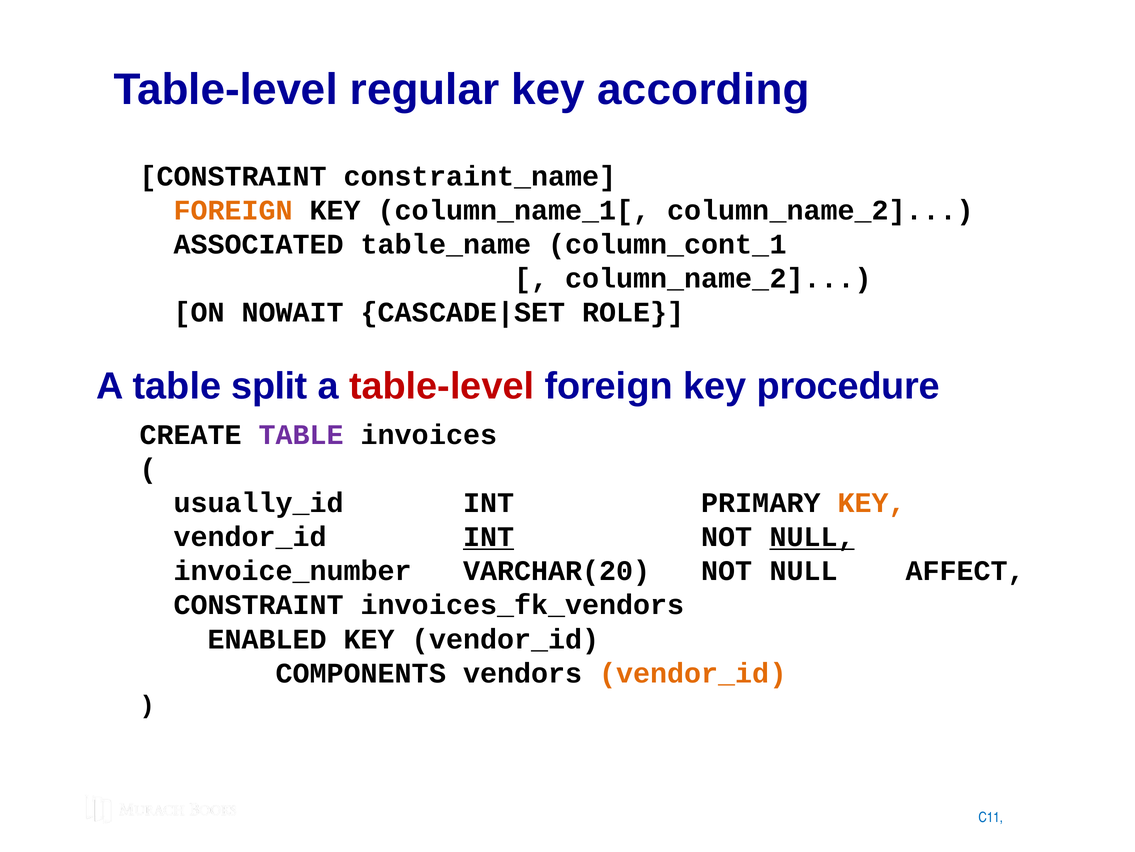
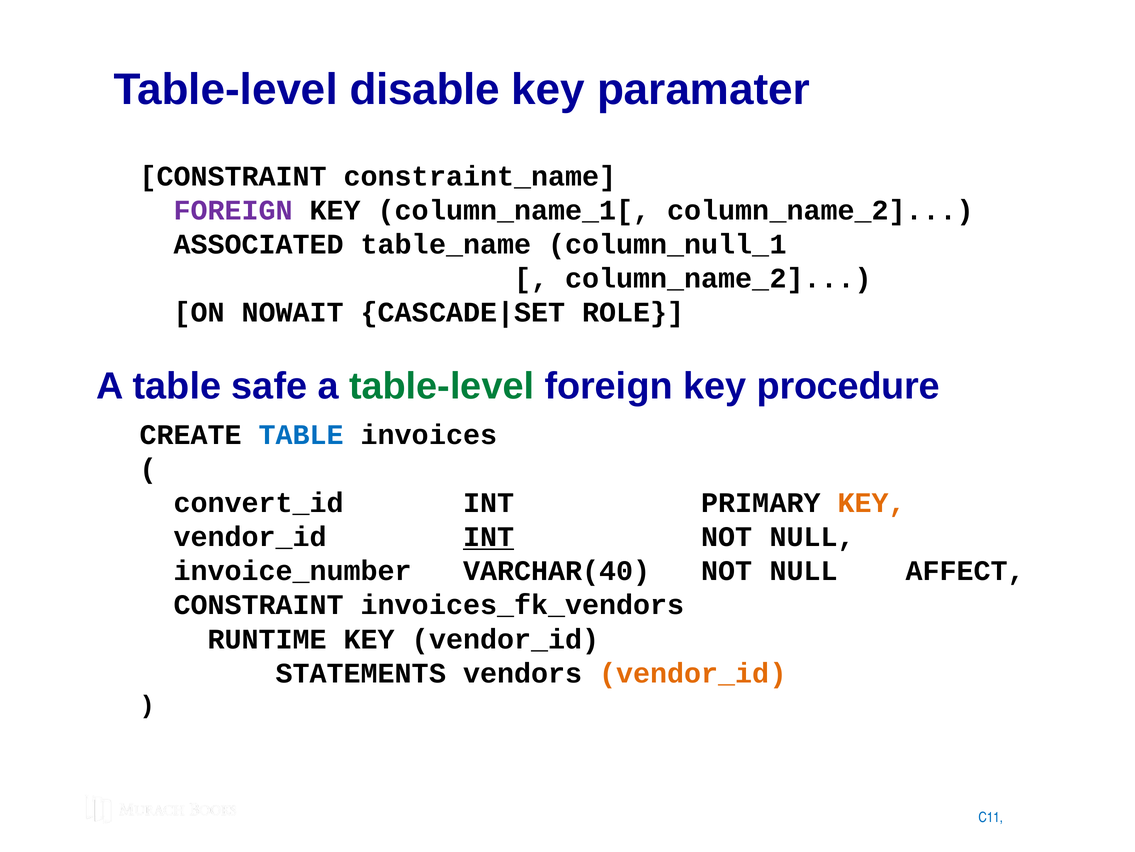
regular: regular -> disable
according: according -> paramater
FOREIGN at (233, 210) colour: orange -> purple
column_cont_1: column_cont_1 -> column_null_1
split: split -> safe
table-level at (442, 386) colour: red -> green
TABLE at (301, 434) colour: purple -> blue
usually_id: usually_id -> convert_id
NULL at (812, 536) underline: present -> none
VARCHAR(20: VARCHAR(20 -> VARCHAR(40
ENABLED: ENABLED -> RUNTIME
COMPONENTS: COMPONENTS -> STATEMENTS
